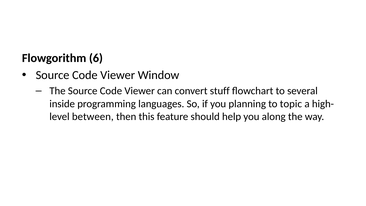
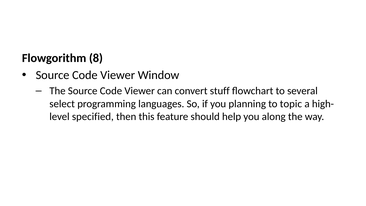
6: 6 -> 8
inside: inside -> select
between: between -> specified
